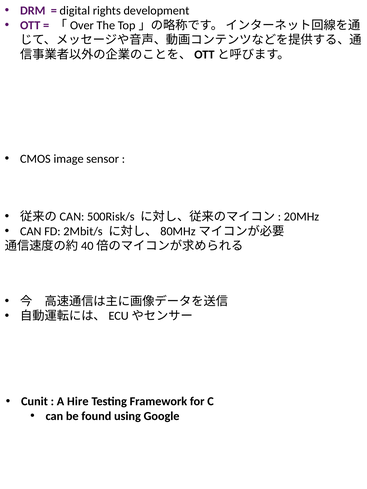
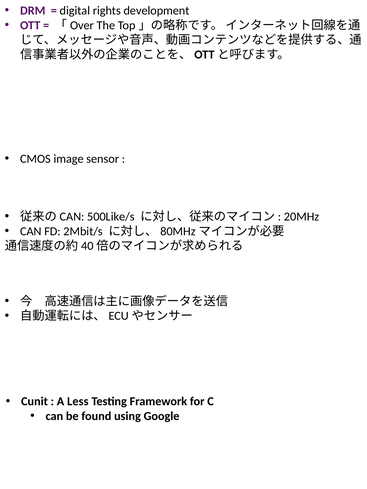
500Risk/s: 500Risk/s -> 500Like/s
Hire: Hire -> Less
